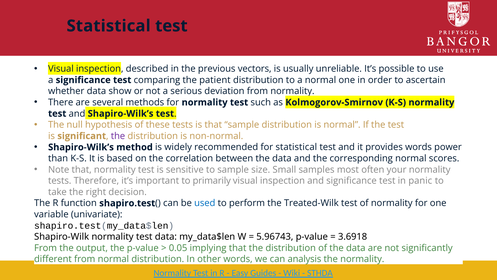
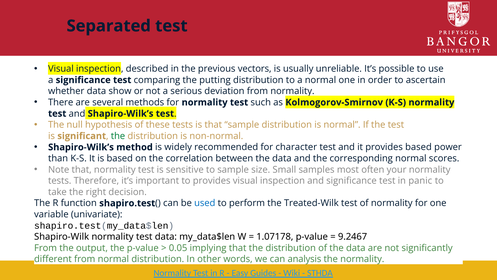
Statistical at (109, 26): Statistical -> Separated
patient: patient -> putting
the at (118, 136) colour: purple -> green
for statistical: statistical -> character
provides words: words -> based
to primarily: primarily -> provides
5.96743: 5.96743 -> 1.07178
3.6918: 3.6918 -> 9.2467
